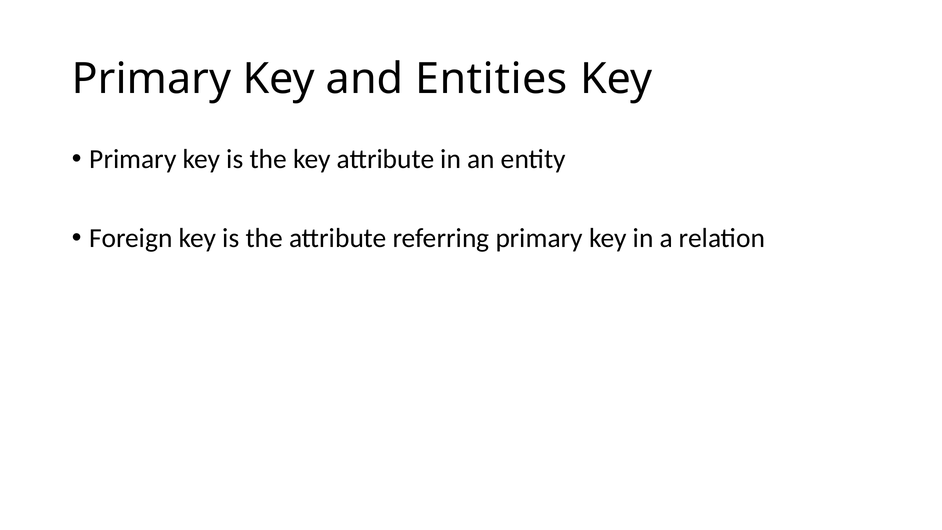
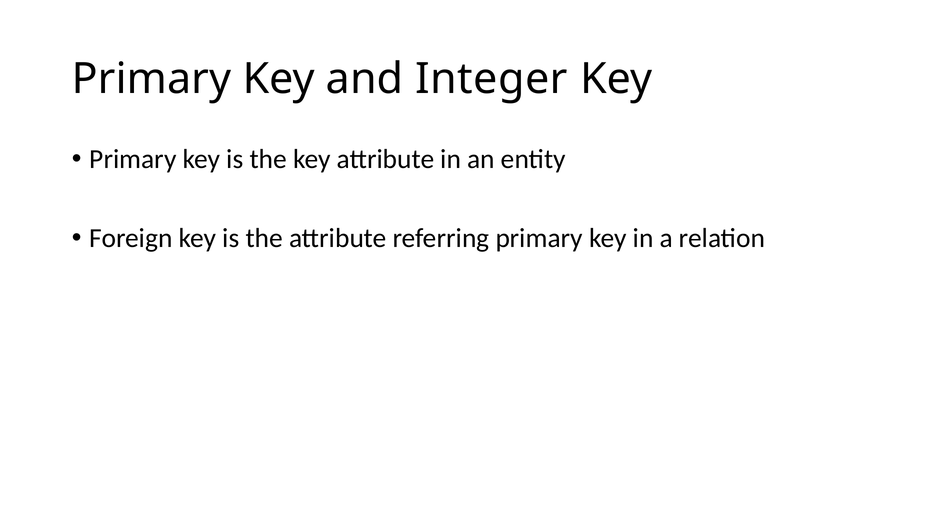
Entities: Entities -> Integer
